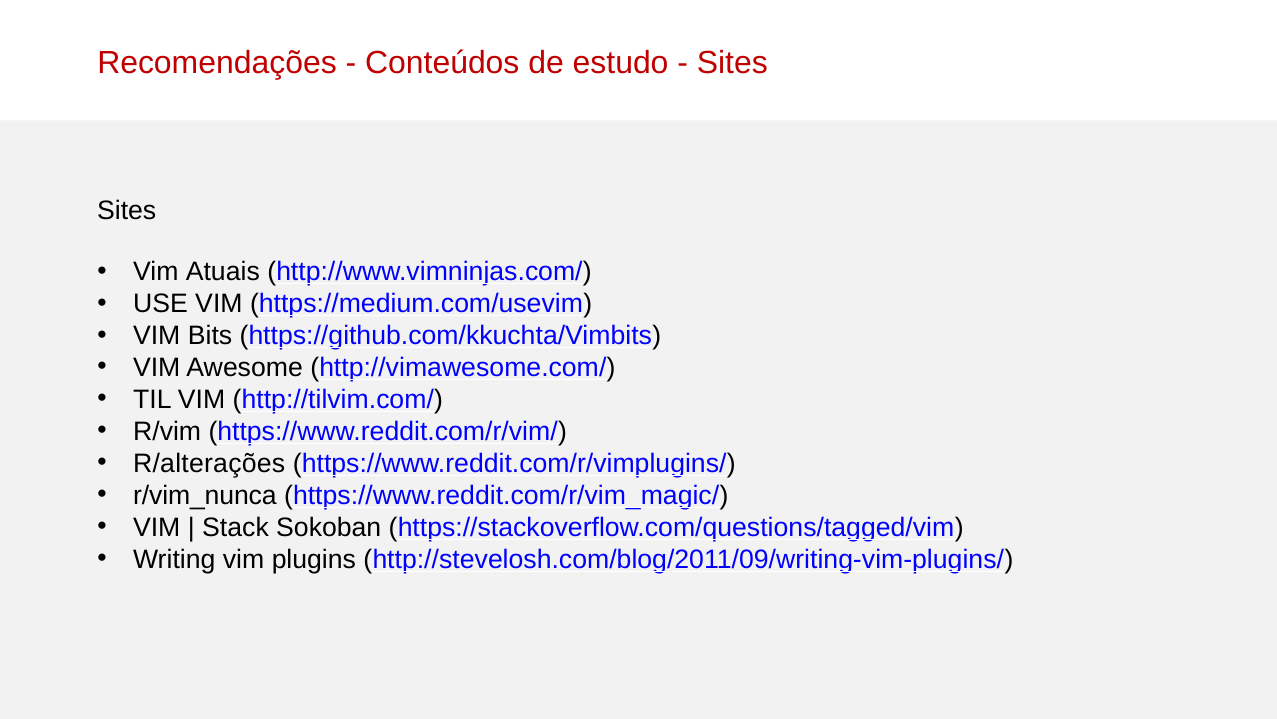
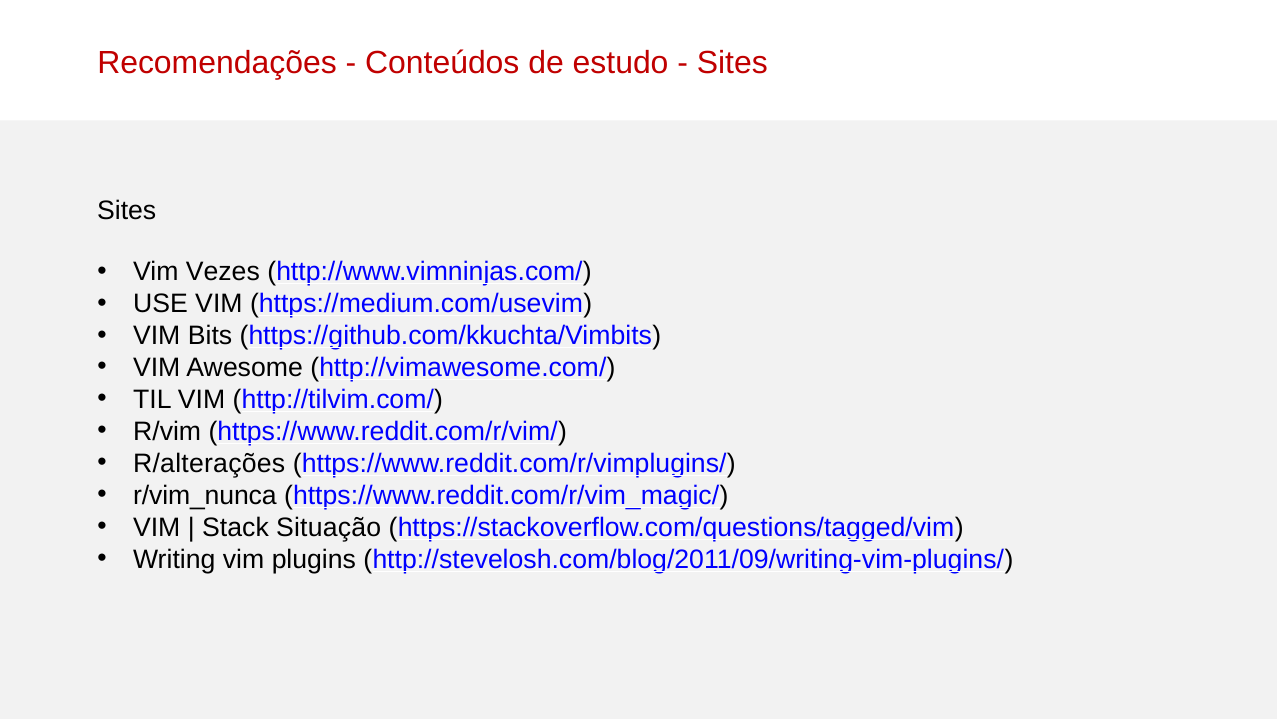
Atuais: Atuais -> Vezes
Sokoban: Sokoban -> Situação
